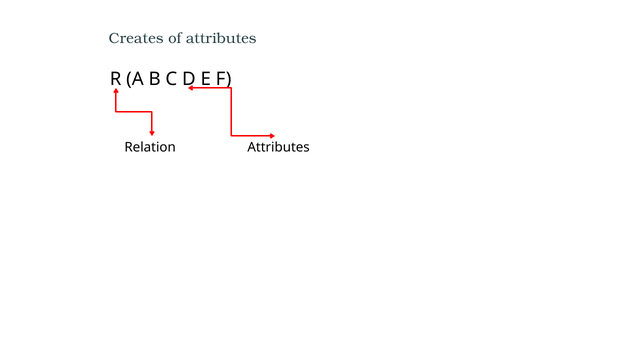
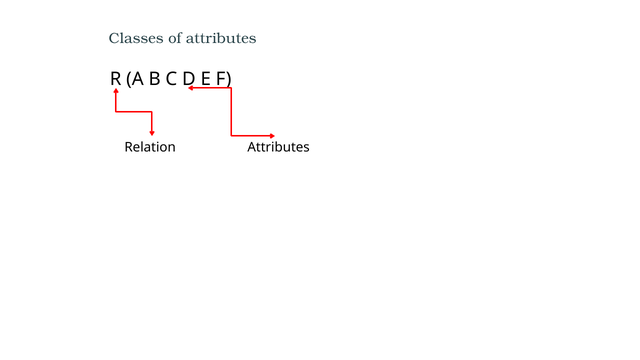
Creates: Creates -> Classes
